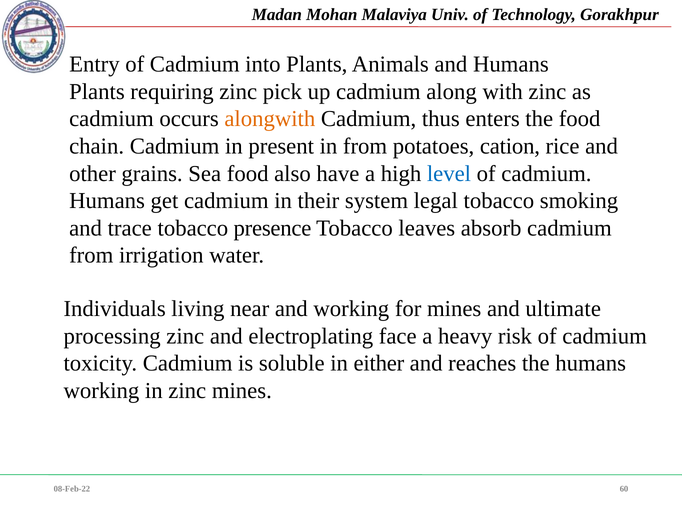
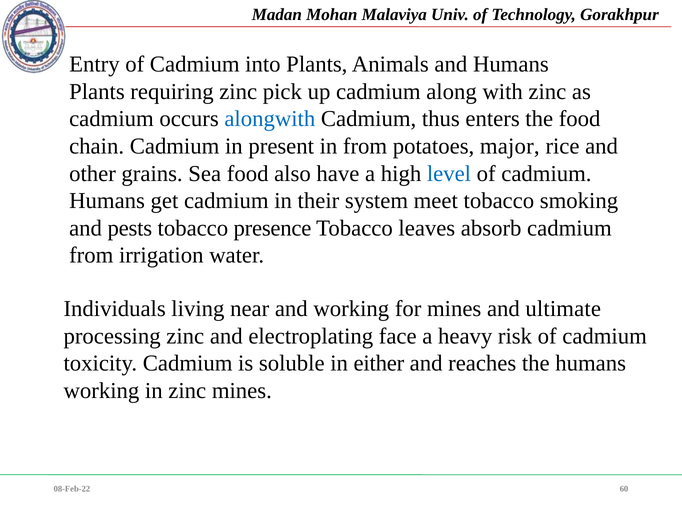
alongwith colour: orange -> blue
cation: cation -> major
legal: legal -> meet
trace: trace -> pests
